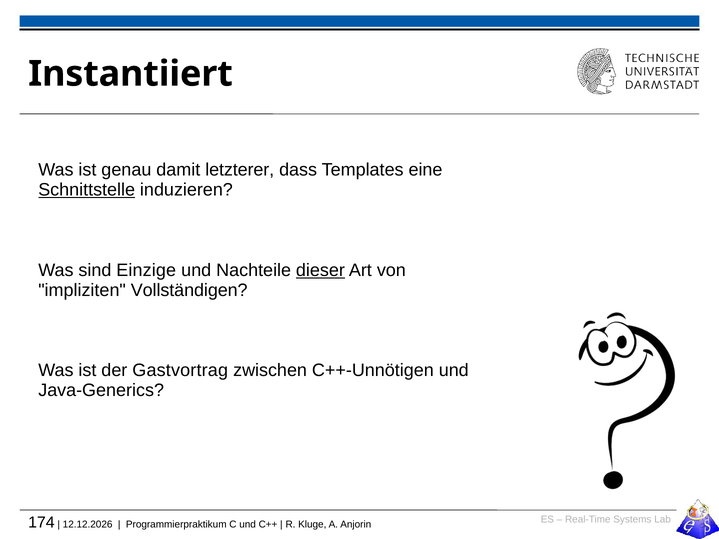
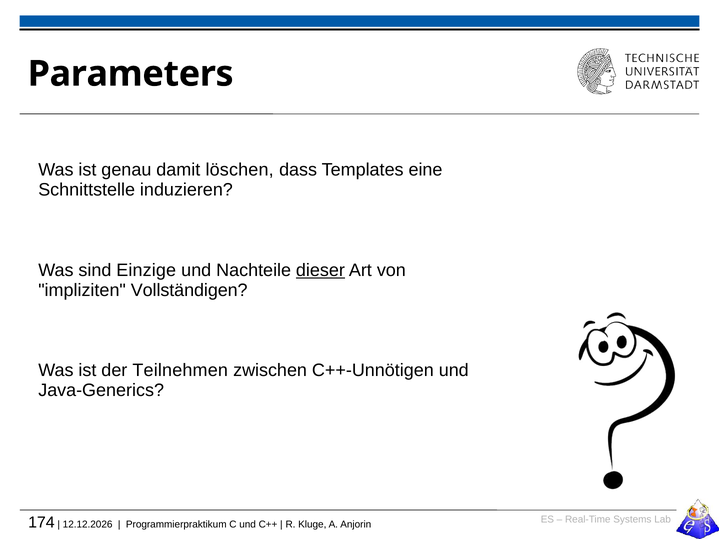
Instantiiert: Instantiiert -> Parameters
letzterer: letzterer -> löschen
Schnittstelle underline: present -> none
Gastvortrag: Gastvortrag -> Teilnehmen
